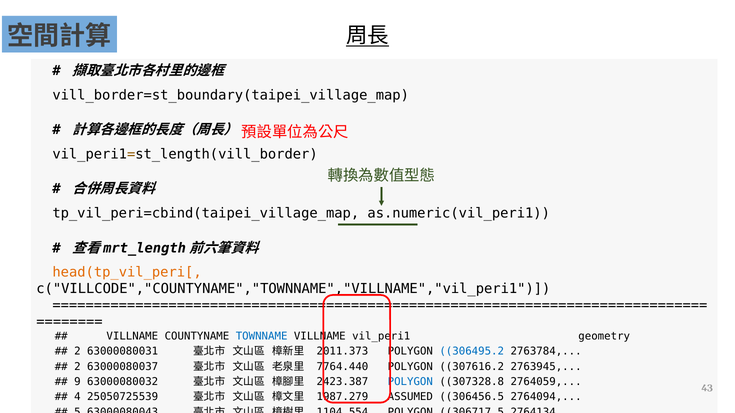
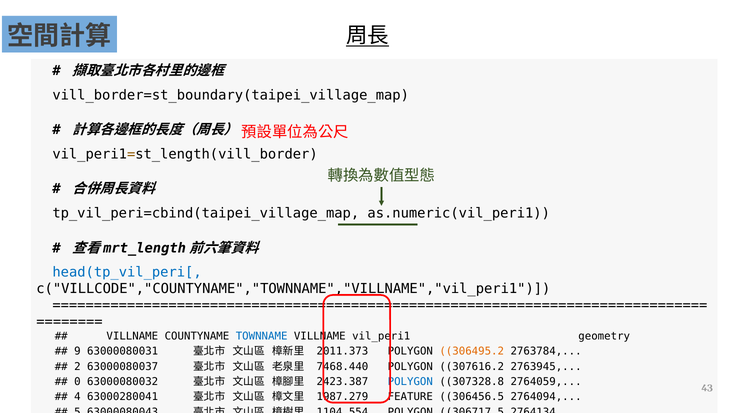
head(tp_vil_peri[ colour: orange -> blue
2 at (77, 352): 2 -> 9
306495.2 colour: blue -> orange
7764.440: 7764.440 -> 7468.440
9: 9 -> 0
25050725539: 25050725539 -> 63000280041
ASSUMED: ASSUMED -> FEATURE
